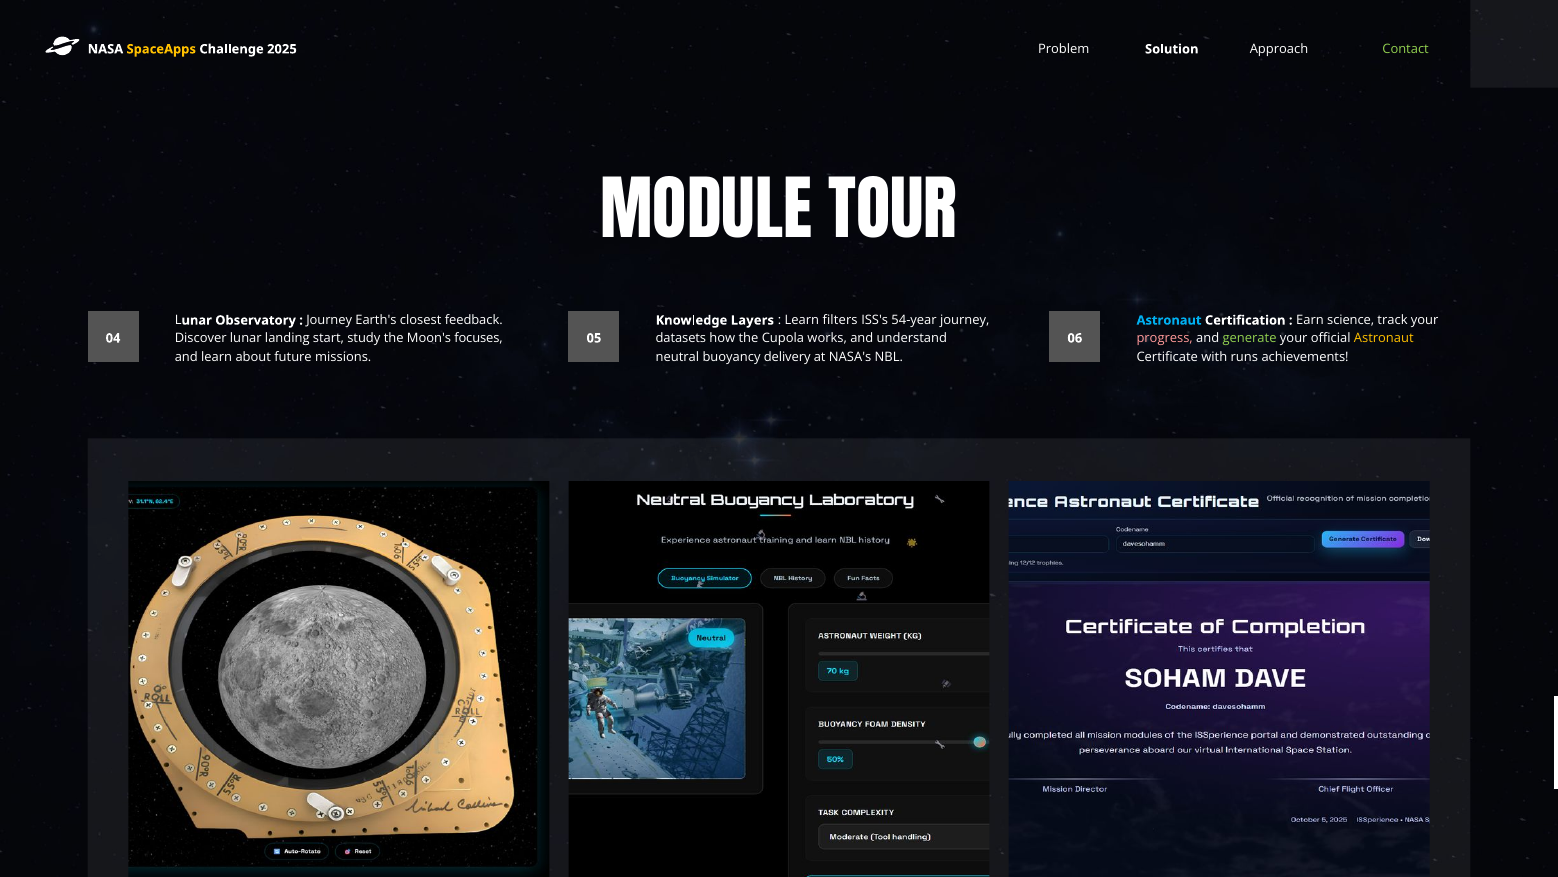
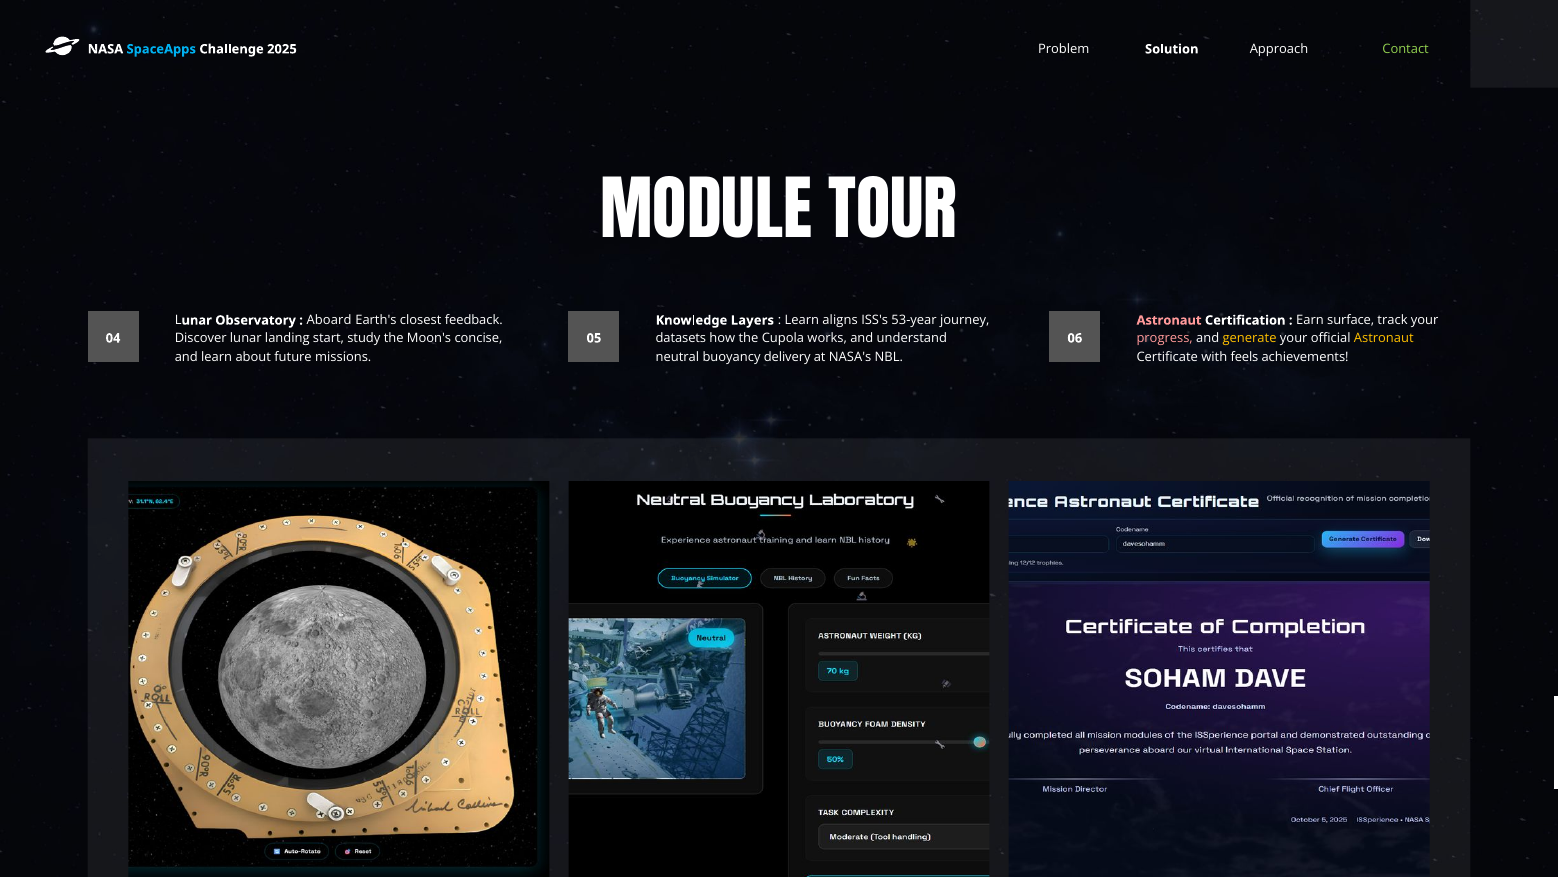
SpaceApps colour: yellow -> light blue
Journey at (329, 320): Journey -> Aboard
filters: filters -> aligns
54-year: 54-year -> 53-year
Astronaut at (1169, 320) colour: light blue -> pink
science: science -> surface
focuses: focuses -> concise
generate colour: light green -> yellow
runs: runs -> feels
